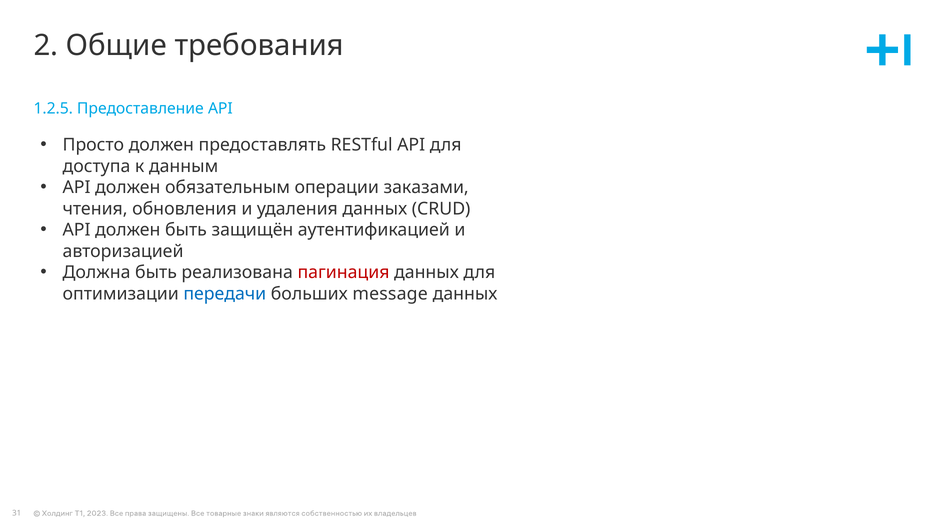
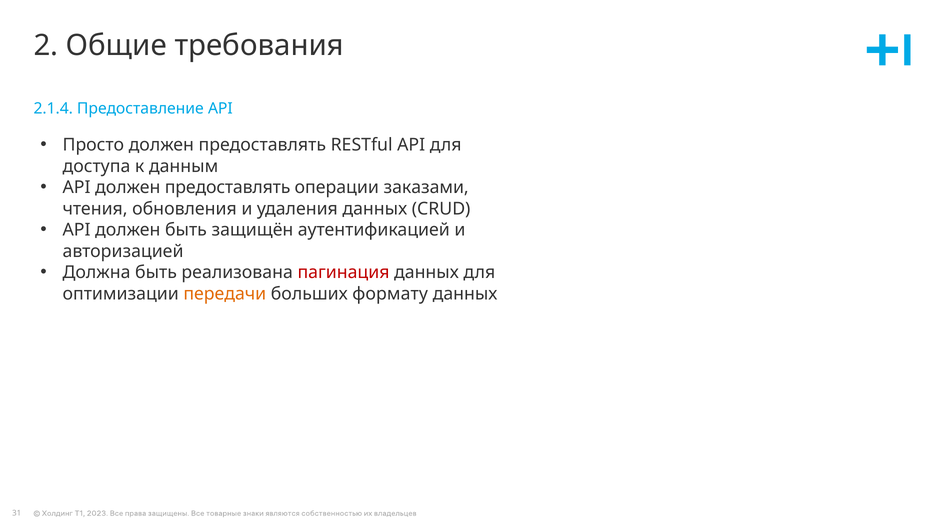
1.2.5: 1.2.5 -> 2.1.4
API должен обязательным: обязательным -> предоставлять
передачи colour: blue -> orange
message: message -> формату
